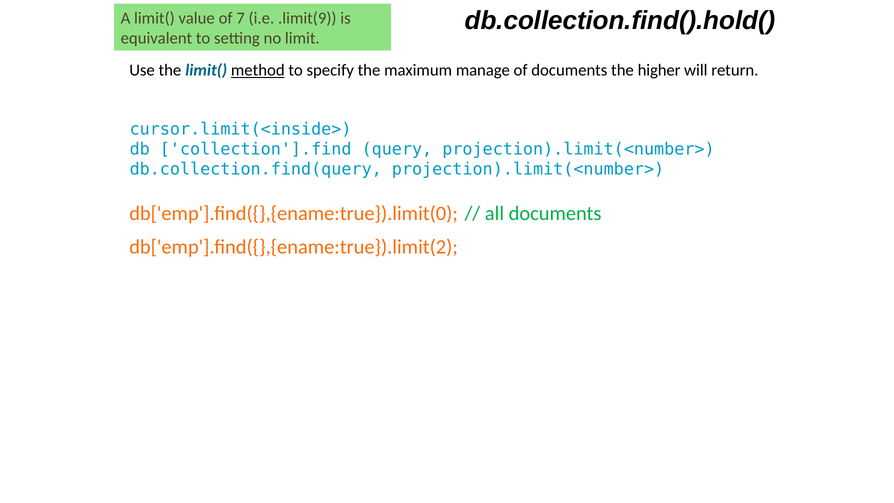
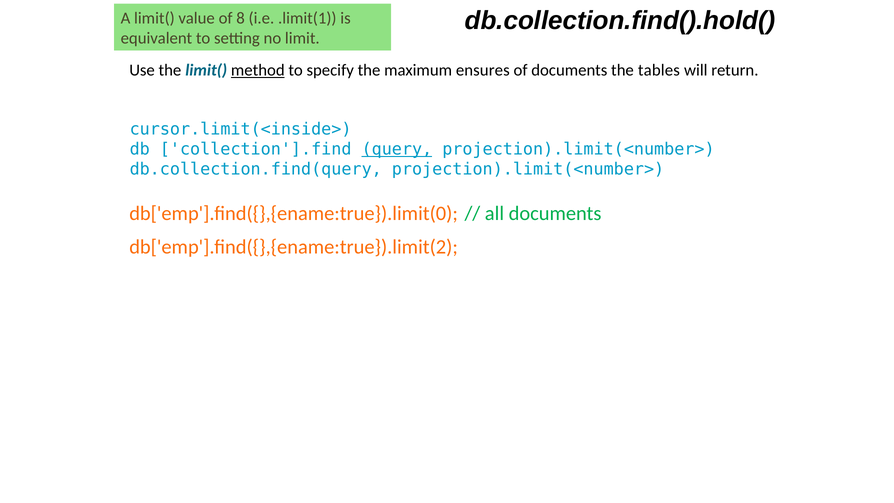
7: 7 -> 8
.limit(9: .limit(9 -> .limit(1
manage: manage -> ensures
higher: higher -> tables
query underline: none -> present
